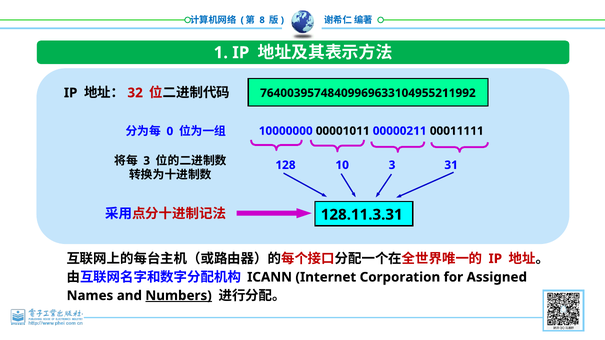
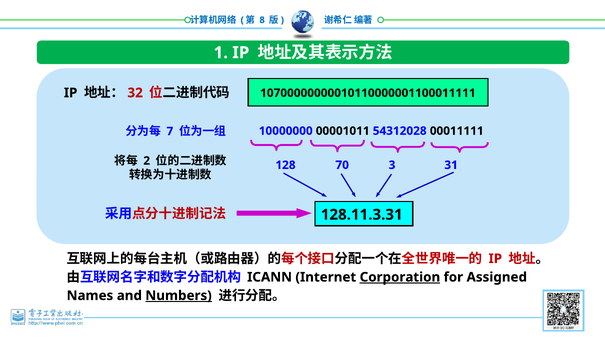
76400395748409969633104955211992: 76400395748409969633104955211992 -> 10700000000010110000001100011111
0: 0 -> 7
00000211: 00000211 -> 54312028
3 at (147, 161): 3 -> 2
10: 10 -> 70
Corporation underline: none -> present
